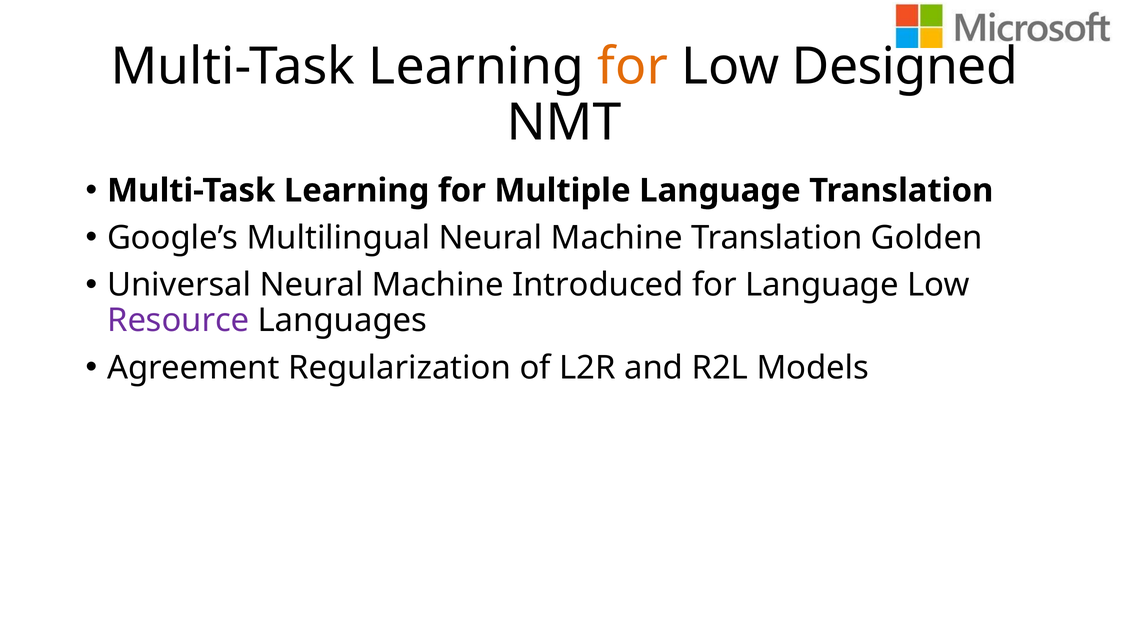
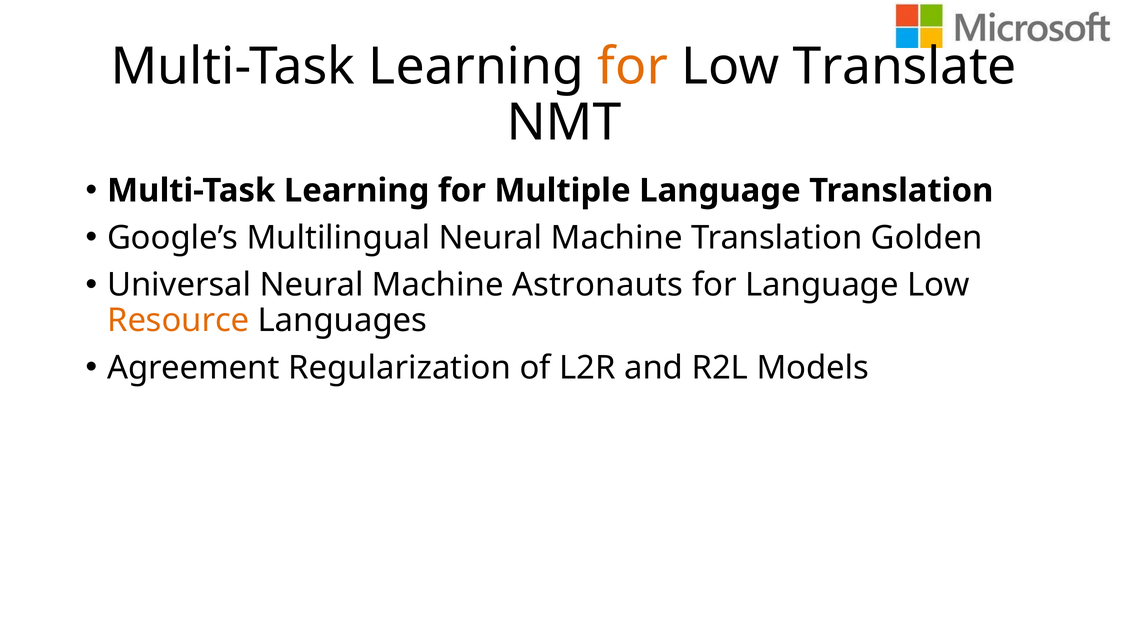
Designed: Designed -> Translate
Introduced: Introduced -> Astronauts
Resource colour: purple -> orange
